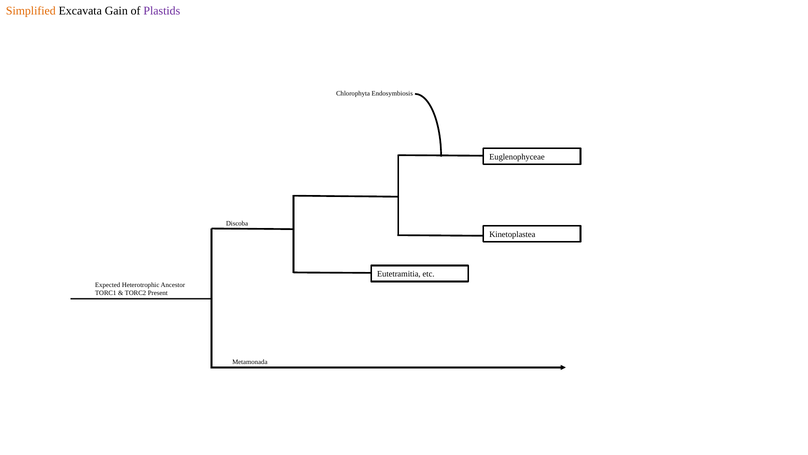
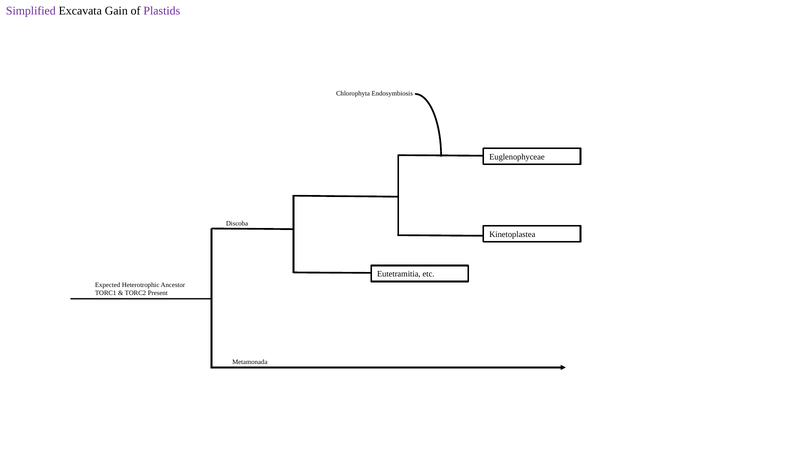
Simplified colour: orange -> purple
